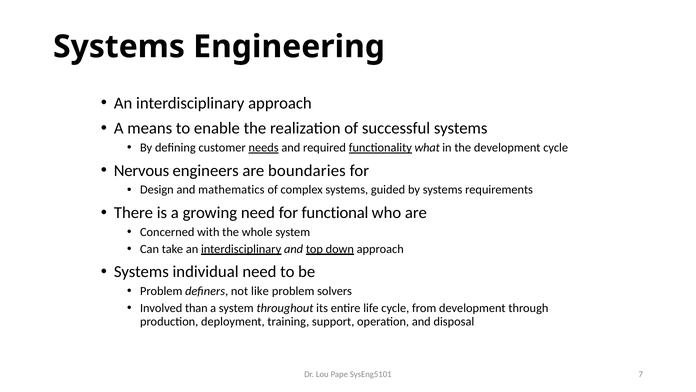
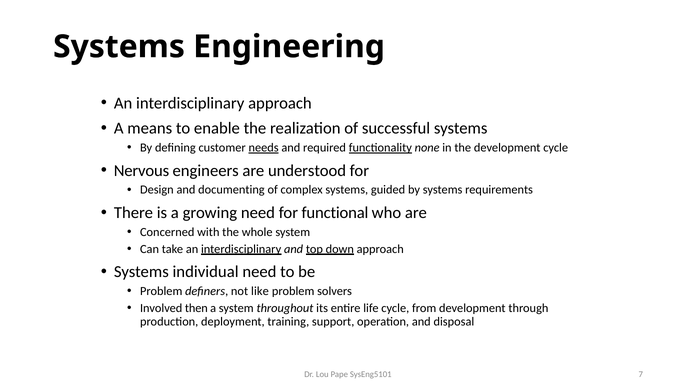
what: what -> none
boundaries: boundaries -> understood
mathematics: mathematics -> documenting
than: than -> then
